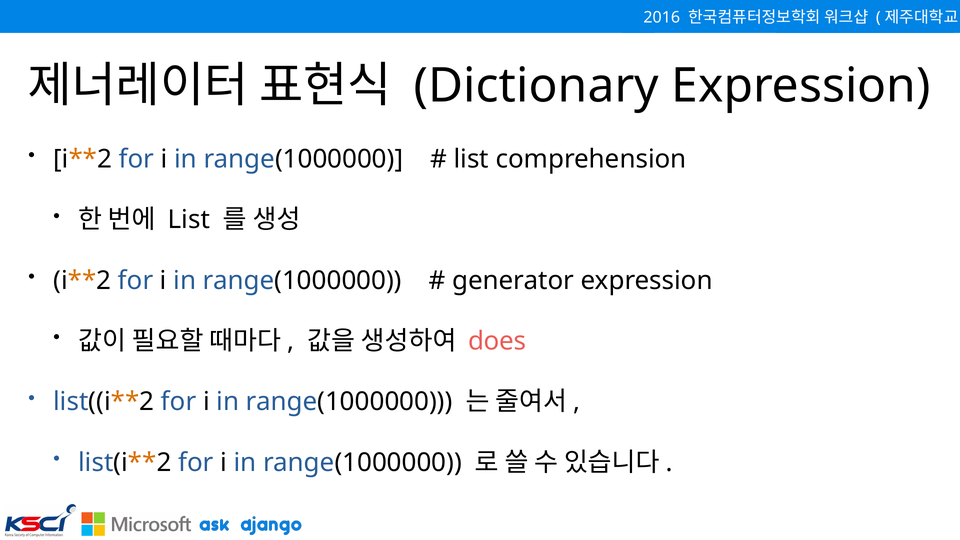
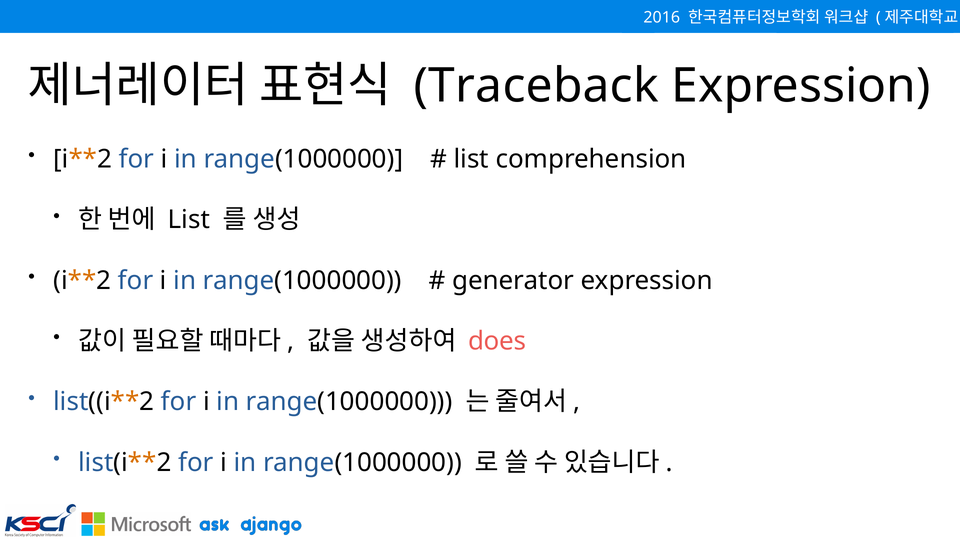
Dictionary: Dictionary -> Traceback
